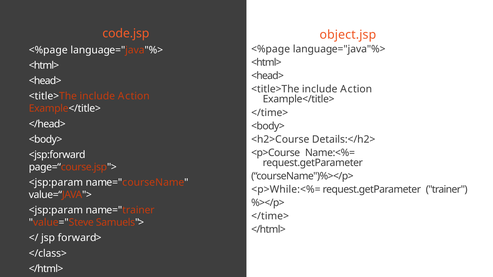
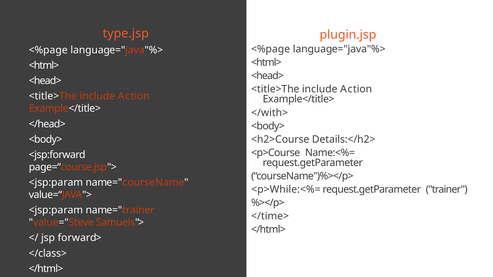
code.jsp: code.jsp -> type.jsp
object.jsp: object.jsp -> plugin.jsp
</time> at (270, 113): </time> -> </with>
